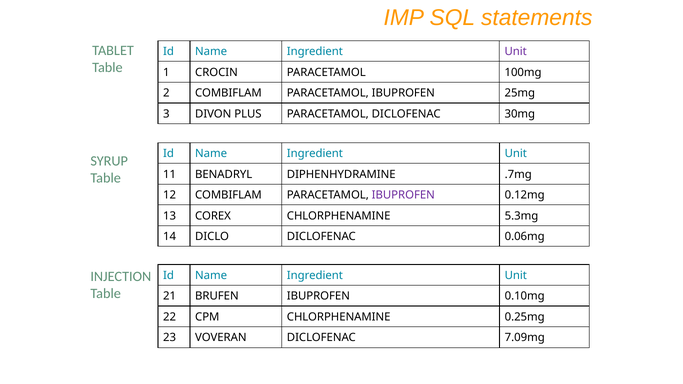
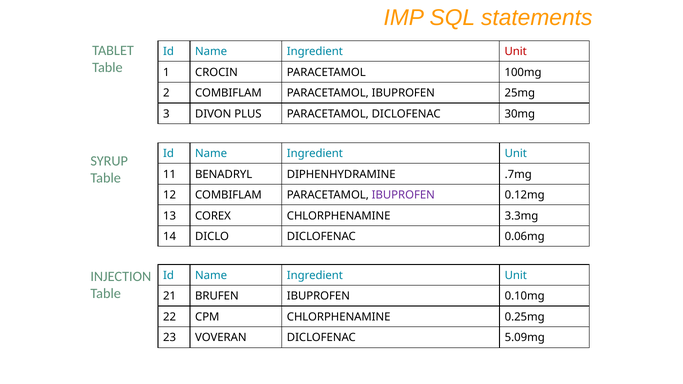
Unit at (516, 52) colour: purple -> red
5.3mg: 5.3mg -> 3.3mg
7.09mg: 7.09mg -> 5.09mg
